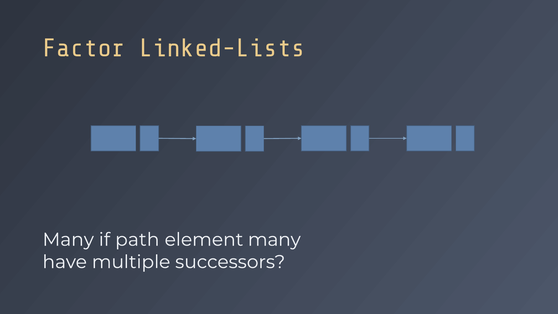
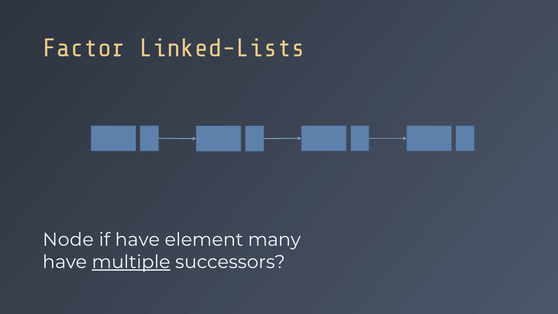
Many at (68, 240): Many -> Node
if path: path -> have
multiple underline: none -> present
